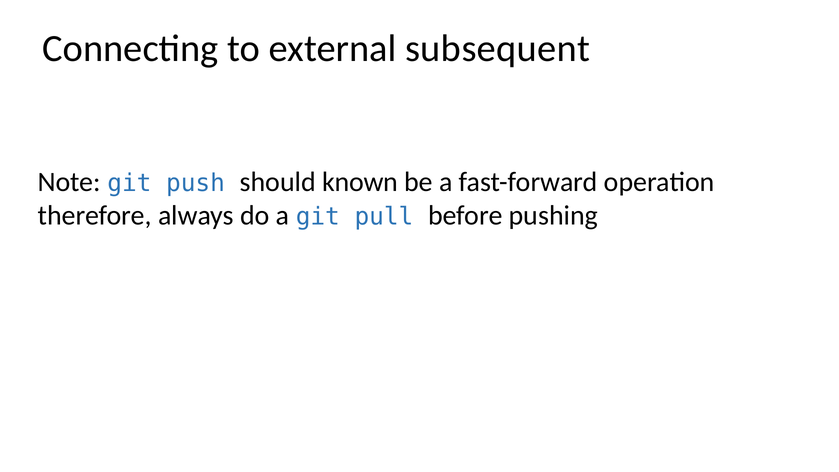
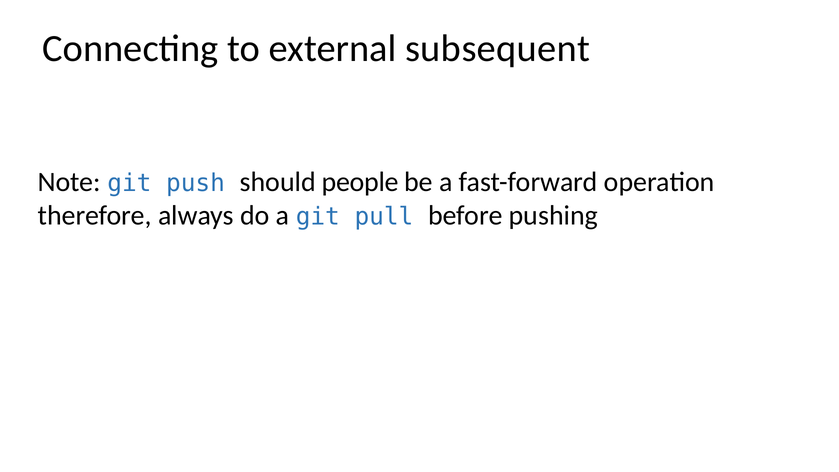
known: known -> people
